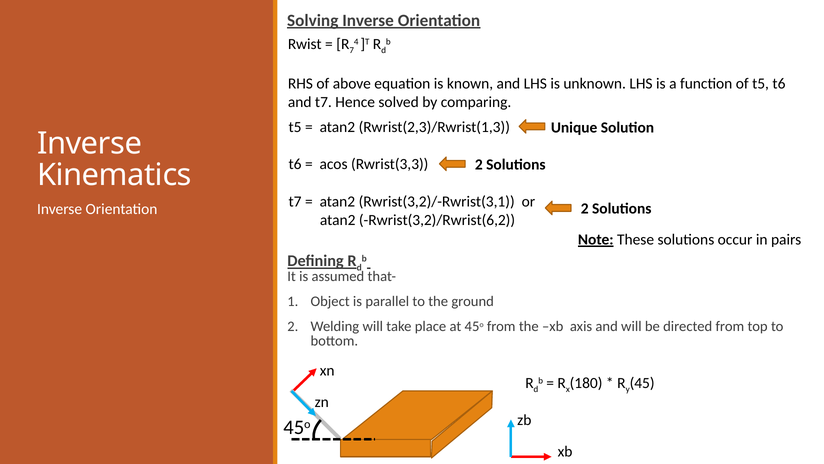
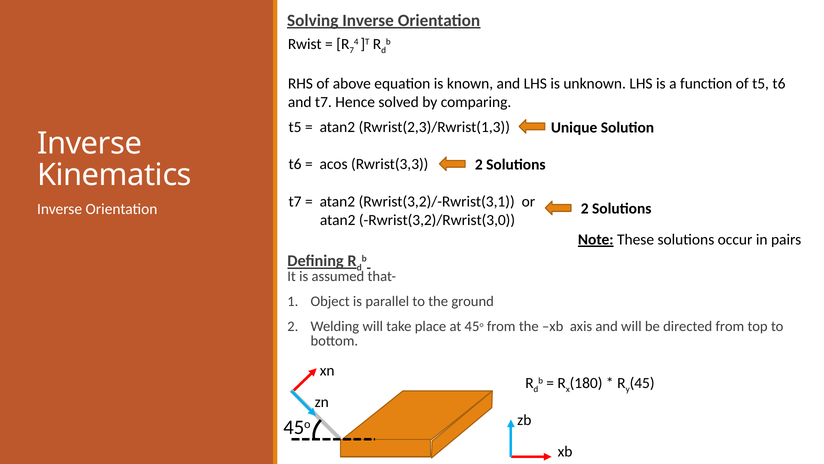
Rwrist(3,2)/Rwrist(6,2: Rwrist(3,2)/Rwrist(6,2 -> Rwrist(3,2)/Rwrist(3,0
